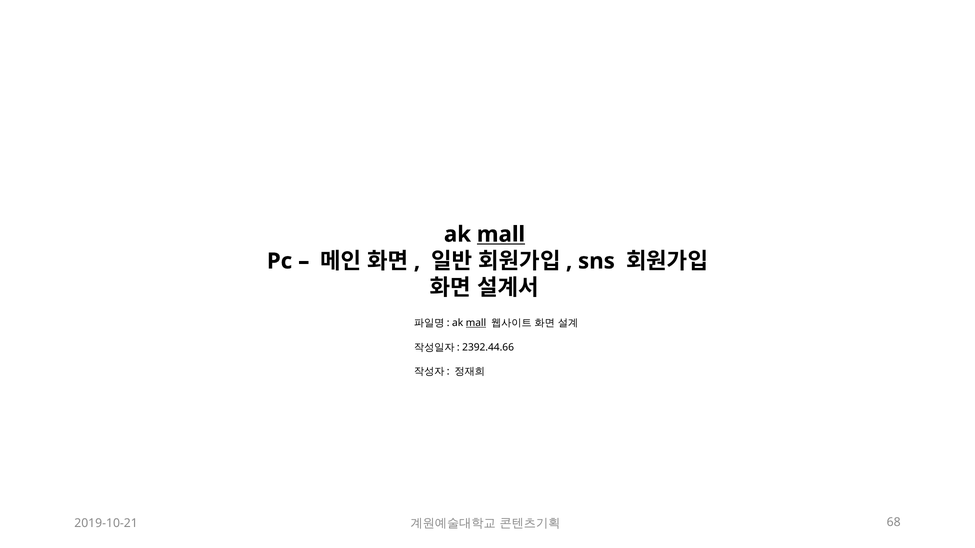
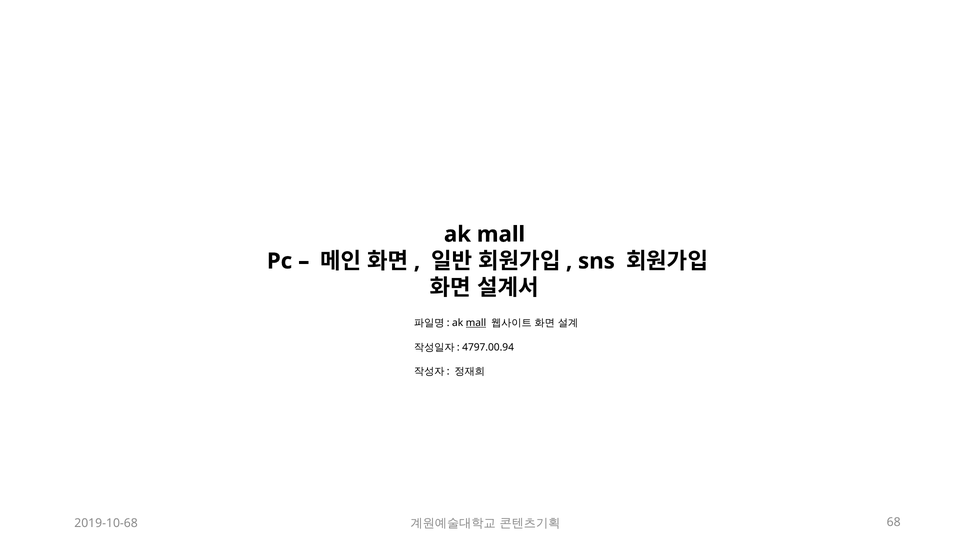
mall at (501, 235) underline: present -> none
2392.44.66: 2392.44.66 -> 4797.00.94
2019-10-21: 2019-10-21 -> 2019-10-68
